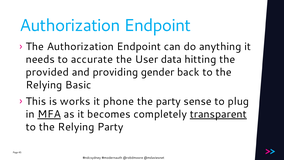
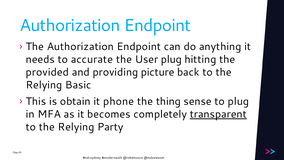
User data: data -> plug
gender: gender -> picture
works: works -> obtain
the party: party -> thing
MFA underline: present -> none
